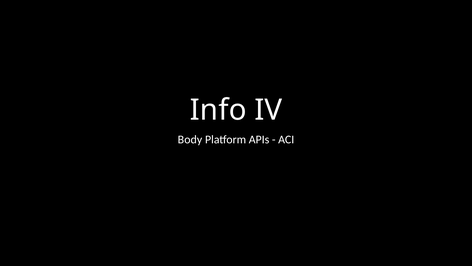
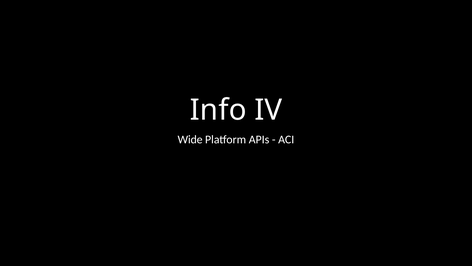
Body: Body -> Wide
